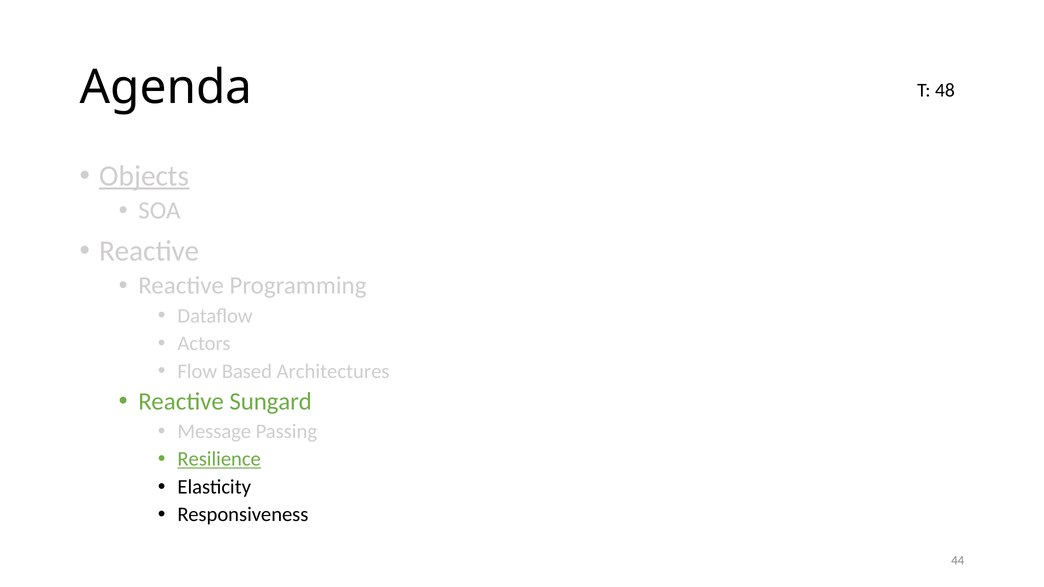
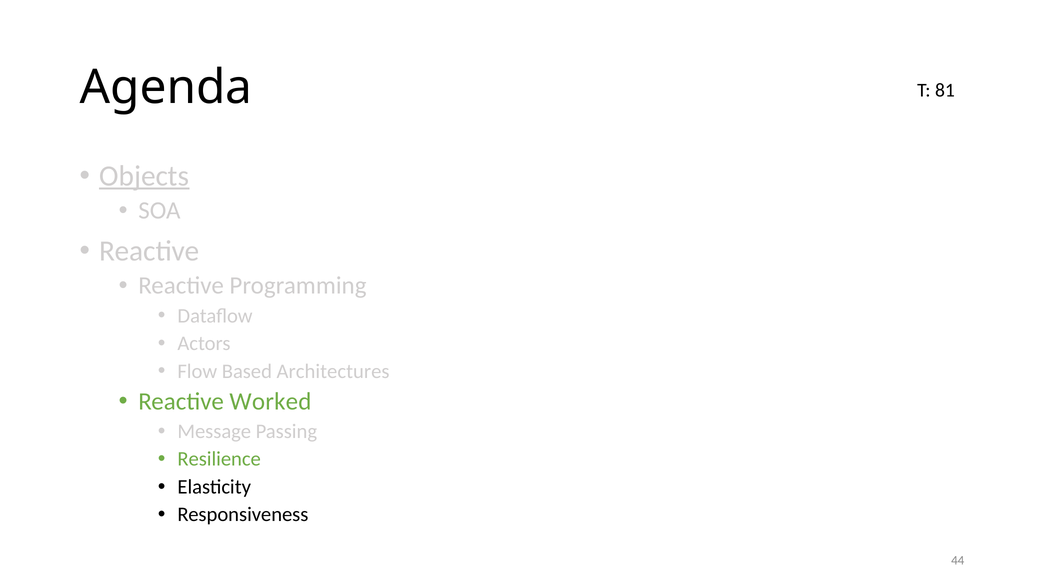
48: 48 -> 81
Sungard: Sungard -> Worked
Resilience underline: present -> none
